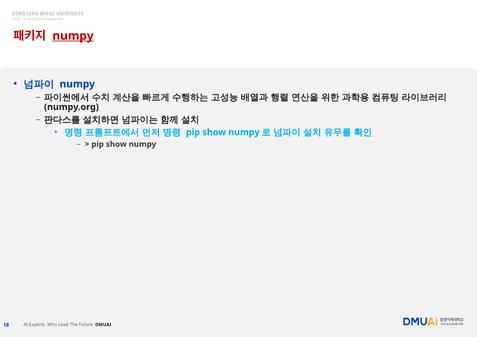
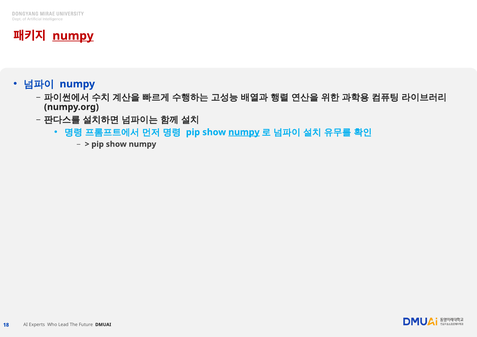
numpy at (244, 132) underline: none -> present
